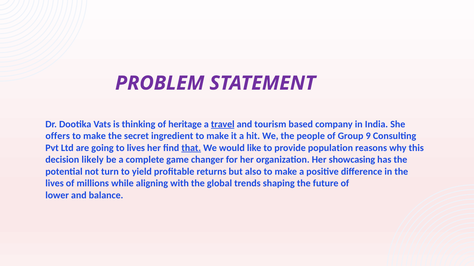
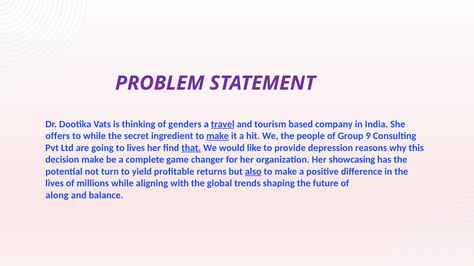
heritage: heritage -> genders
make at (95, 136): make -> while
make at (218, 136) underline: none -> present
population: population -> depression
decision likely: likely -> make
also underline: none -> present
lower: lower -> along
